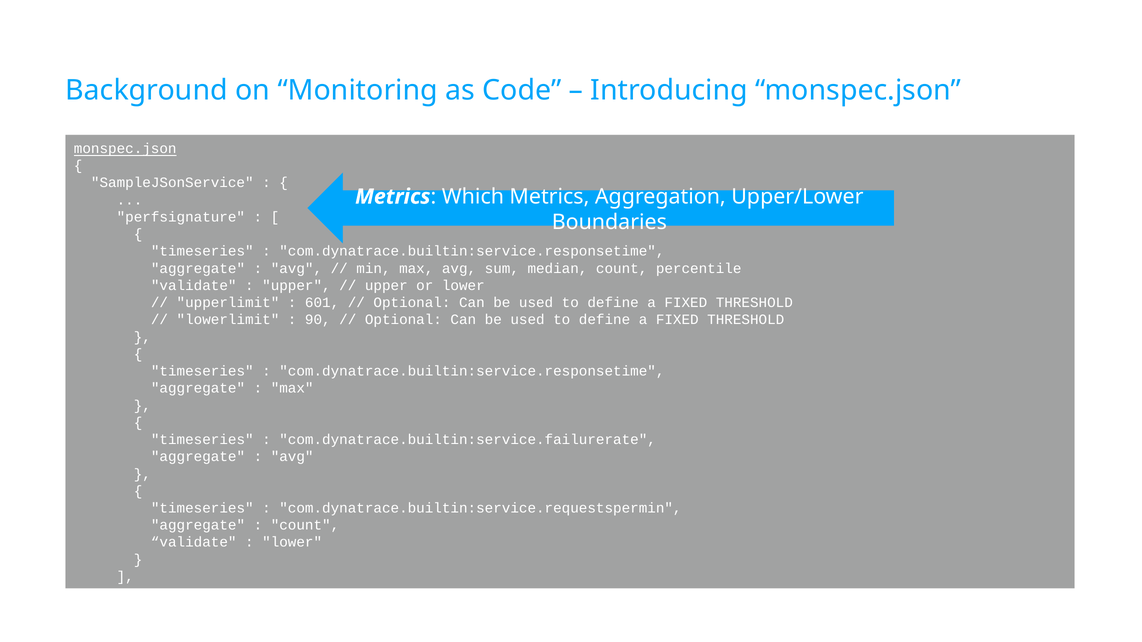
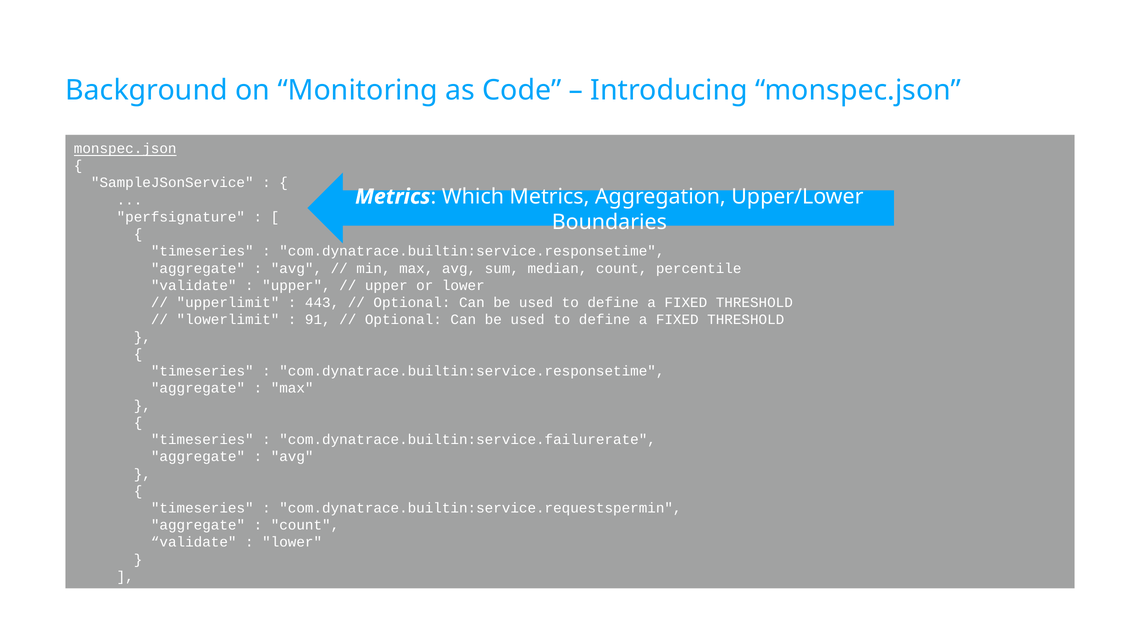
601: 601 -> 443
90: 90 -> 91
